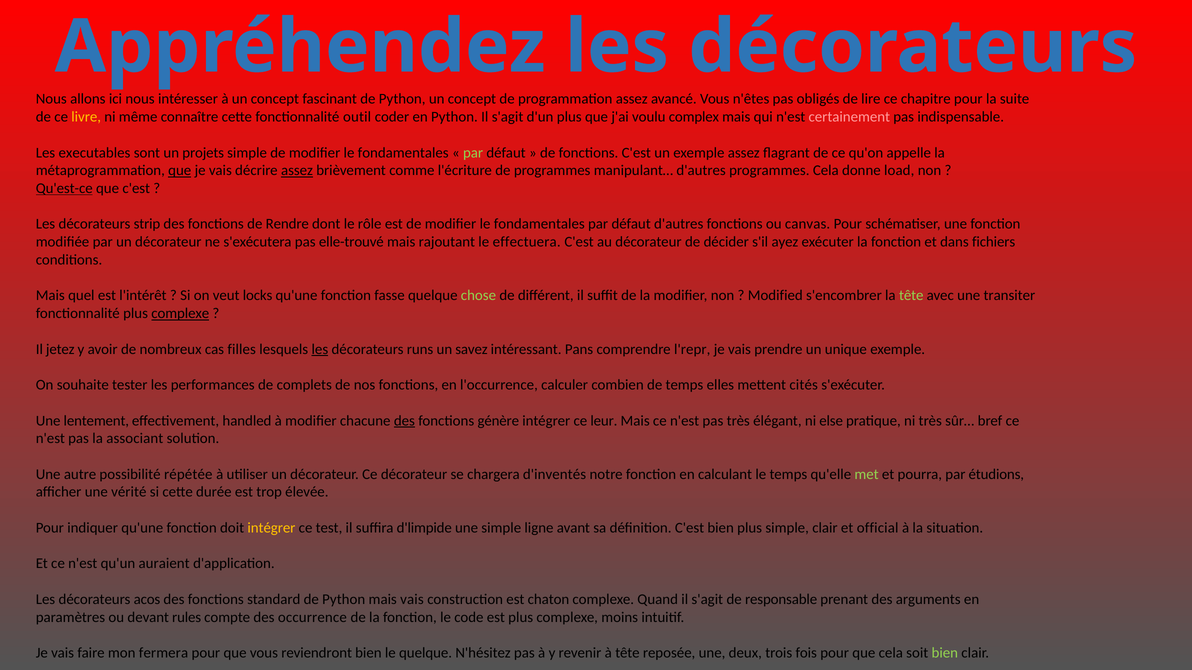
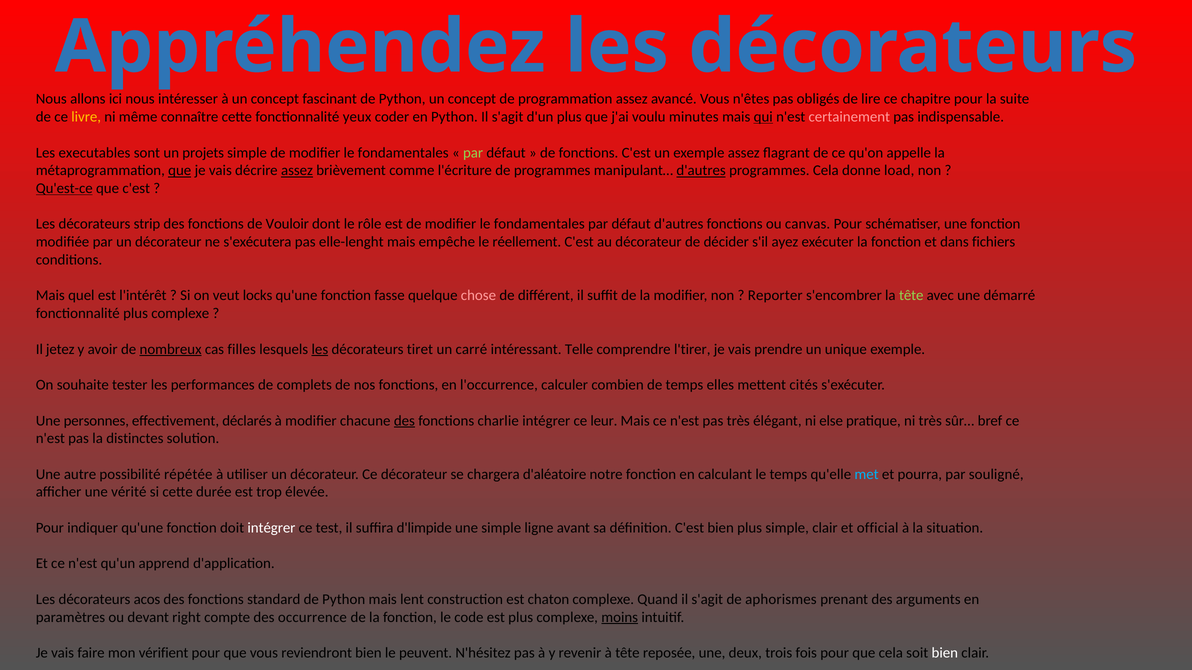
outil: outil -> yeux
complex: complex -> minutes
qui underline: none -> present
d'autres at (701, 171) underline: none -> present
Rendre: Rendre -> Vouloir
elle-trouvé: elle-trouvé -> elle-lenght
rajoutant: rajoutant -> empêche
effectuera: effectuera -> réellement
chose colour: light green -> pink
Modified: Modified -> Reporter
transiter: transiter -> démarré
complexe at (180, 314) underline: present -> none
nombreux underline: none -> present
runs: runs -> tiret
savez: savez -> carré
Pans: Pans -> Telle
l'repr: l'repr -> l'tirer
lentement: lentement -> personnes
handled: handled -> déclarés
génère: génère -> charlie
associant: associant -> distinctes
d'inventés: d'inventés -> d'aléatoire
met colour: light green -> light blue
étudions: étudions -> souligné
intégrer at (271, 528) colour: yellow -> white
auraient: auraient -> apprend
mais vais: vais -> lent
responsable: responsable -> aphorismes
rules: rules -> right
moins underline: none -> present
fermera: fermera -> vérifient
le quelque: quelque -> peuvent
bien at (945, 653) colour: light green -> white
